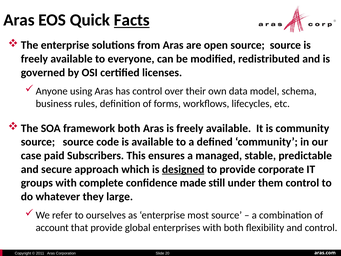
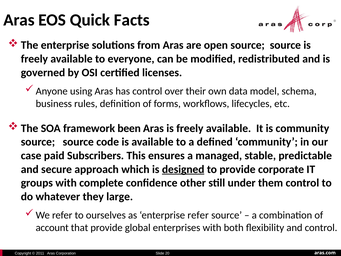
Facts underline: present -> none
framework both: both -> been
made: made -> other
enterprise most: most -> refer
